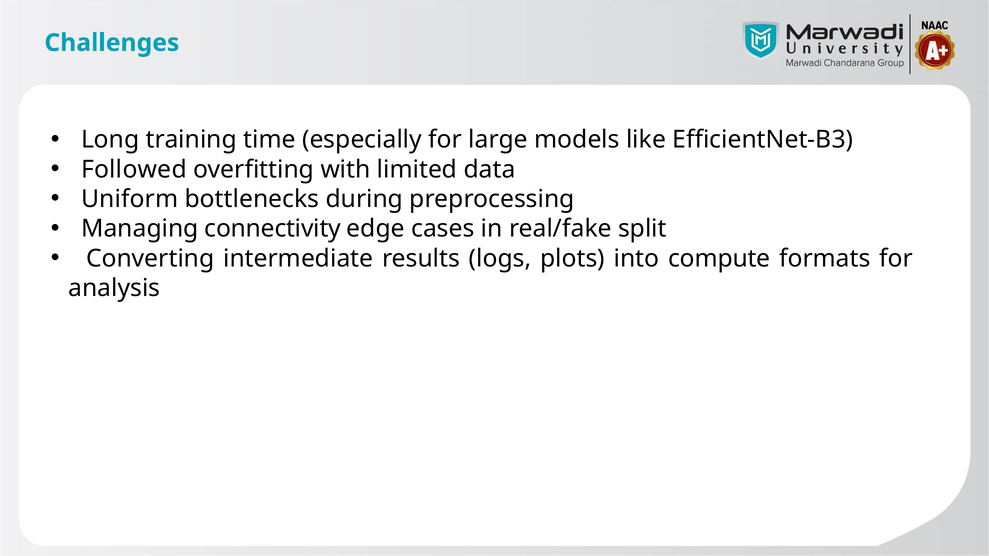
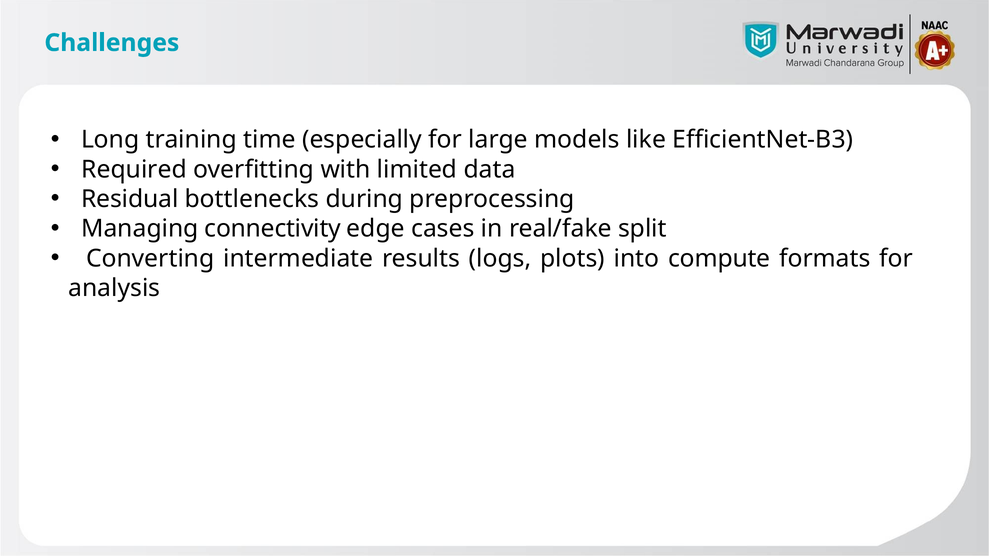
Followed: Followed -> Required
Uniform: Uniform -> Residual
